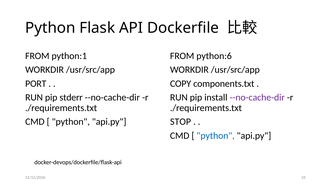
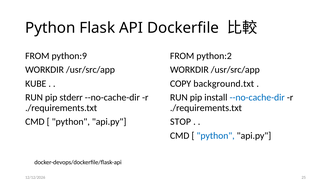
python:1: python:1 -> python:9
python:6: python:6 -> python:2
PORT: PORT -> KUBE
components.txt: components.txt -> background.txt
--no-cache-dir at (257, 98) colour: purple -> blue
